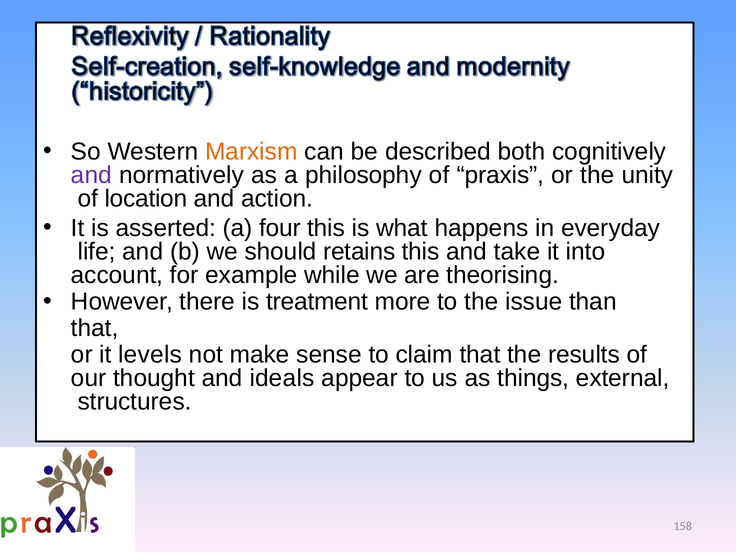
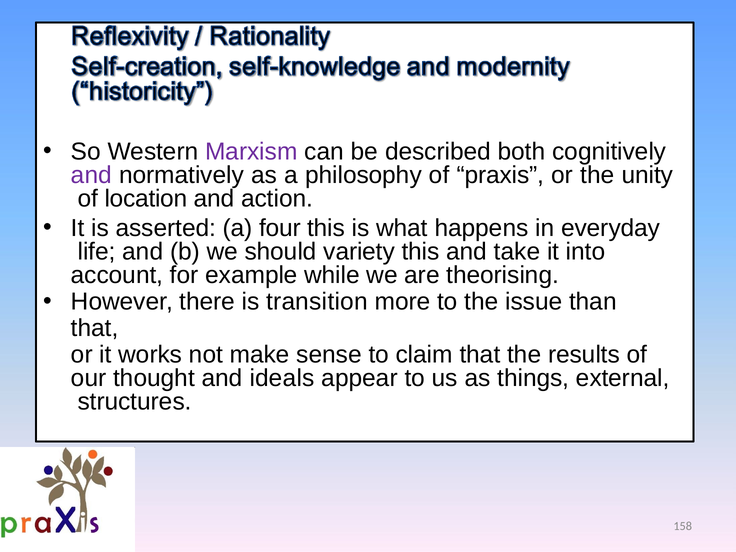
Marxism colour: orange -> purple
retains: retains -> variety
treatment: treatment -> transition
levels: levels -> works
